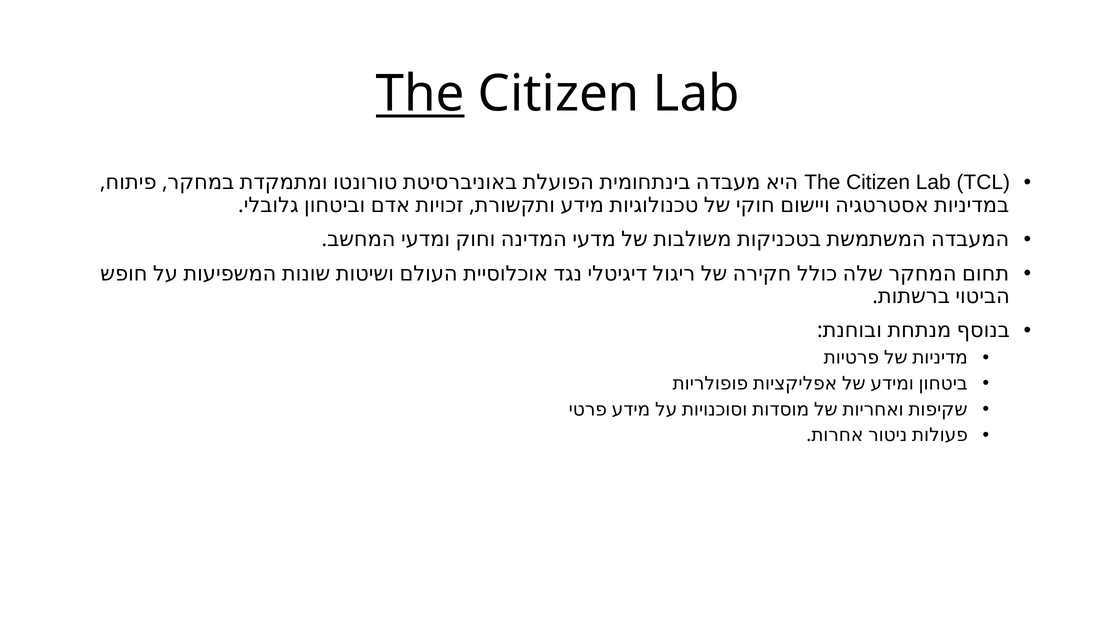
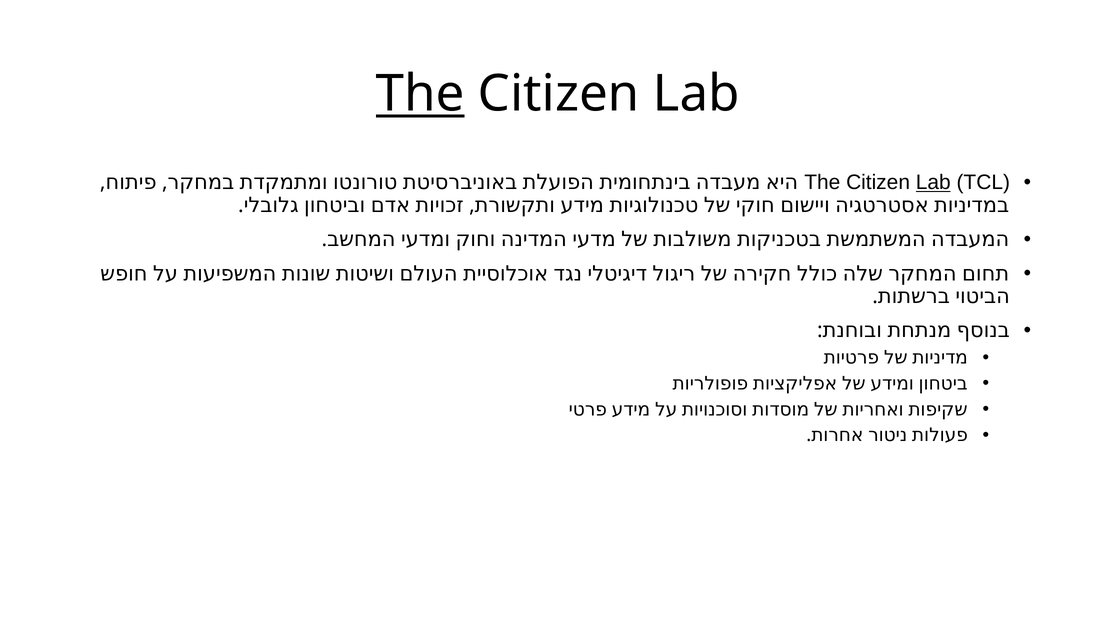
Lab at (933, 182) underline: none -> present
